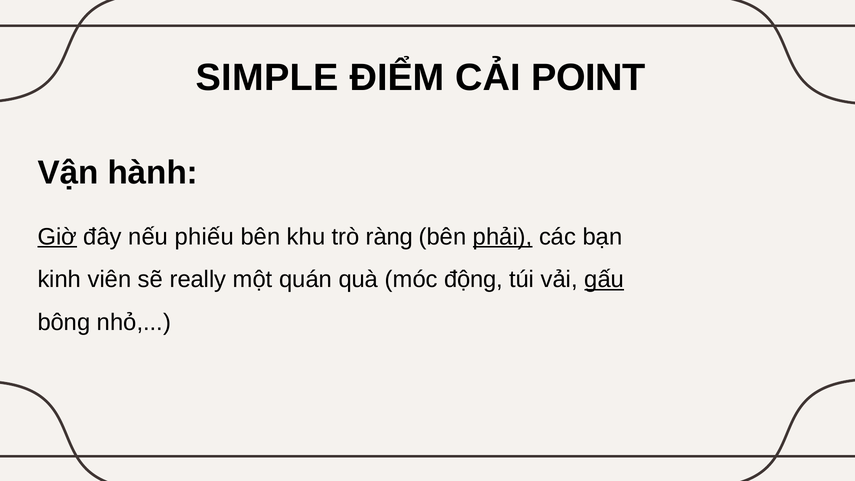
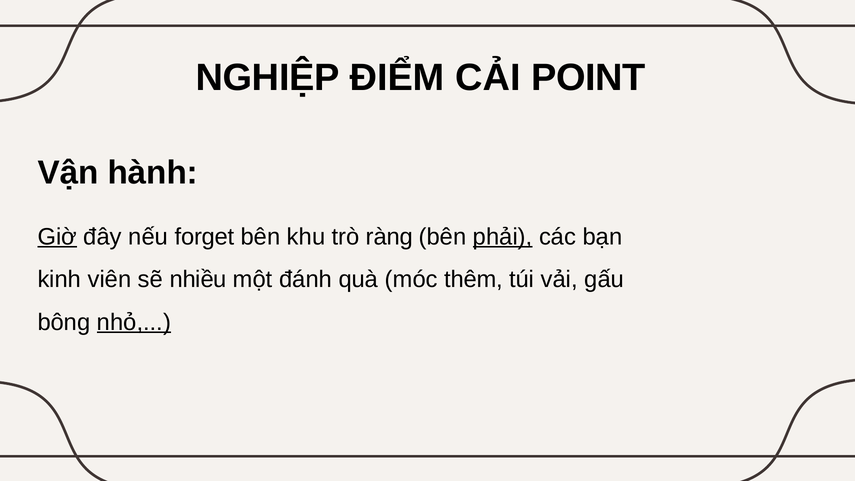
SIMPLE: SIMPLE -> NGHIỆP
phiếu: phiếu -> forget
really: really -> nhiều
quán: quán -> đánh
động: động -> thêm
gấu underline: present -> none
nhỏ underline: none -> present
